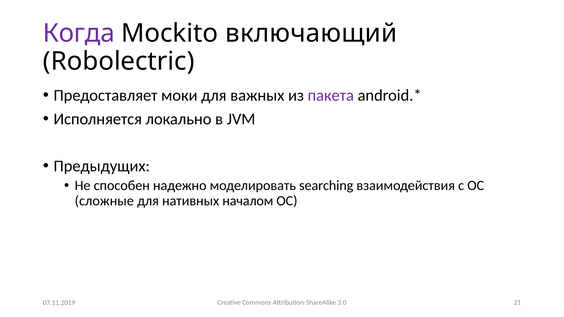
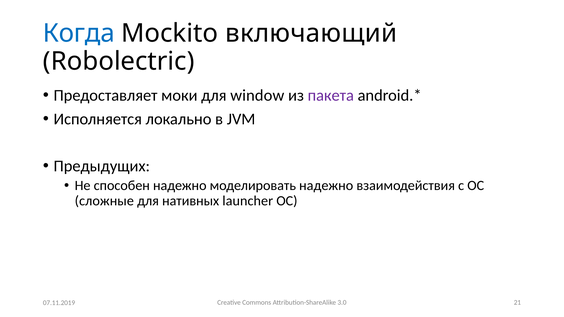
Когда colour: purple -> blue
важных: важных -> window
моделировать searching: searching -> надежно
началом: началом -> launcher
